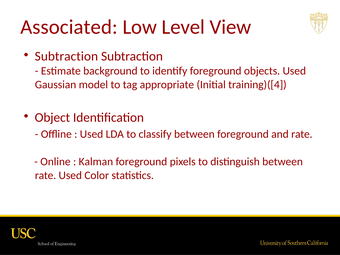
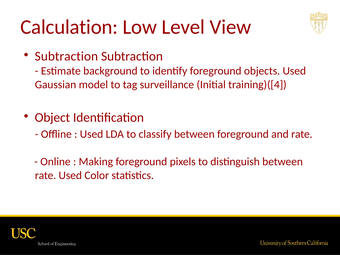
Associated: Associated -> Calculation
appropriate: appropriate -> surveillance
Kalman: Kalman -> Making
